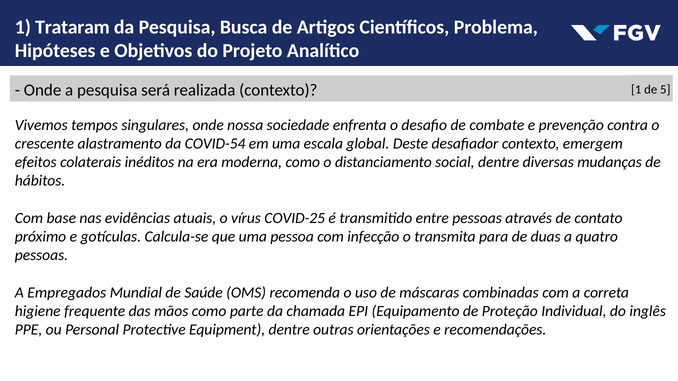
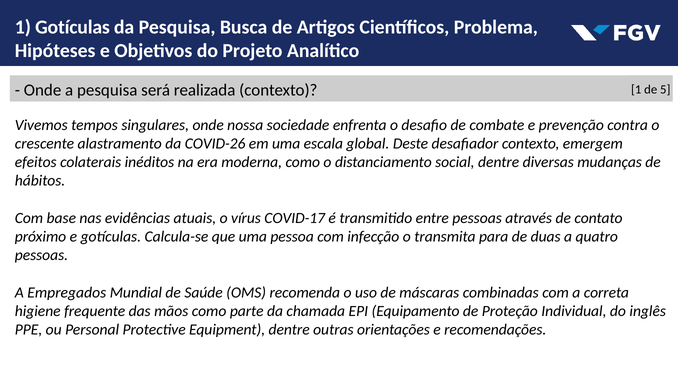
1 Trataram: Trataram -> Gotículas
COVID-54: COVID-54 -> COVID-26
COVID-25: COVID-25 -> COVID-17
